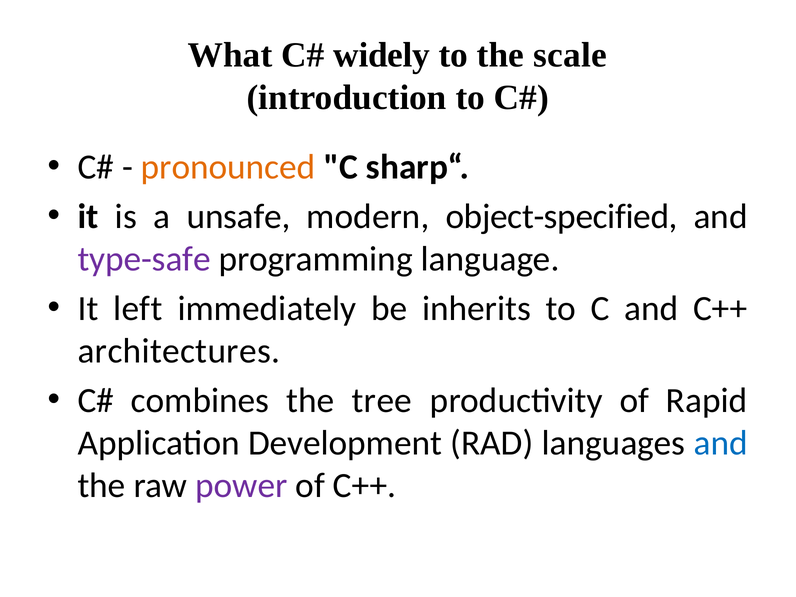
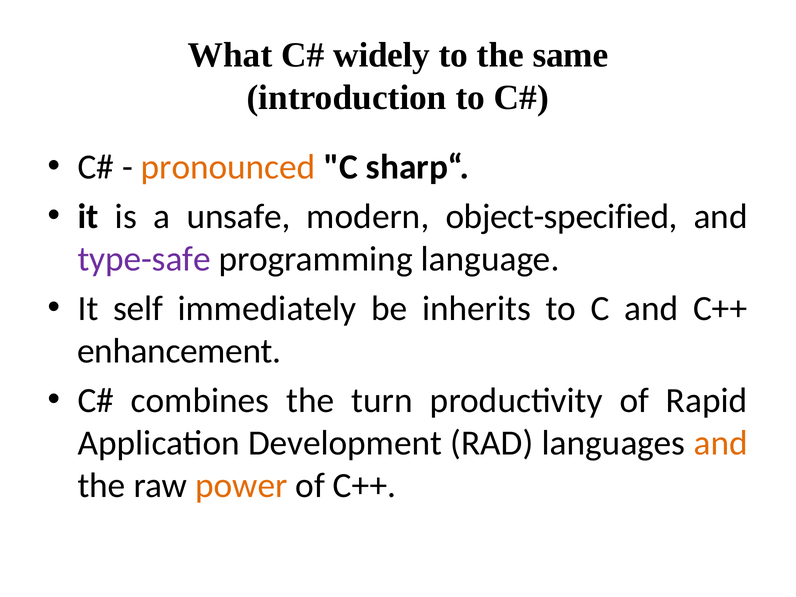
scale: scale -> same
left: left -> self
architectures: architectures -> enhancement
tree: tree -> turn
and at (721, 443) colour: blue -> orange
power colour: purple -> orange
